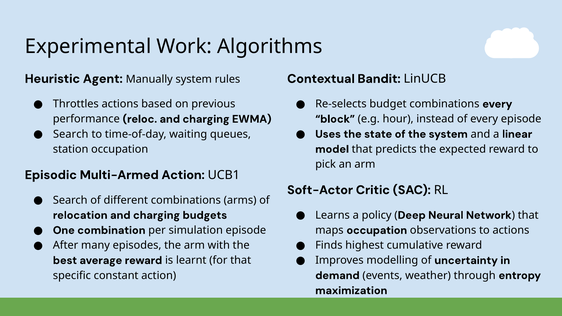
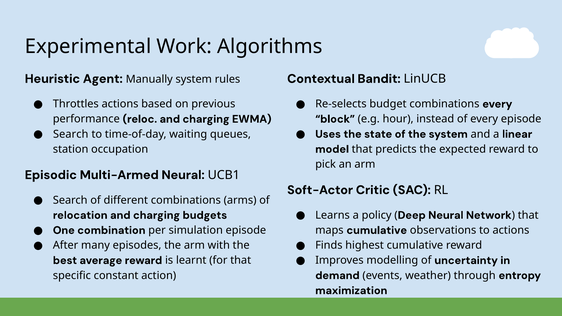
Multi-Armed Action: Action -> Neural
maps occupation: occupation -> cumulative
